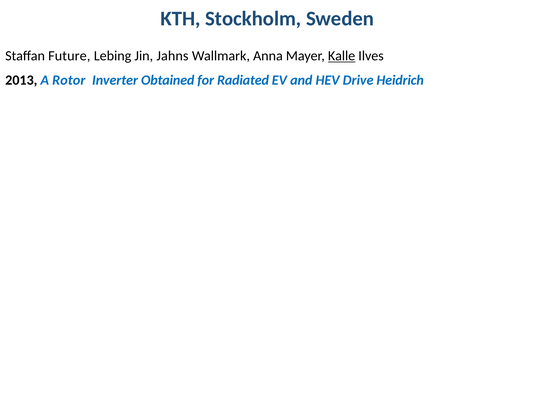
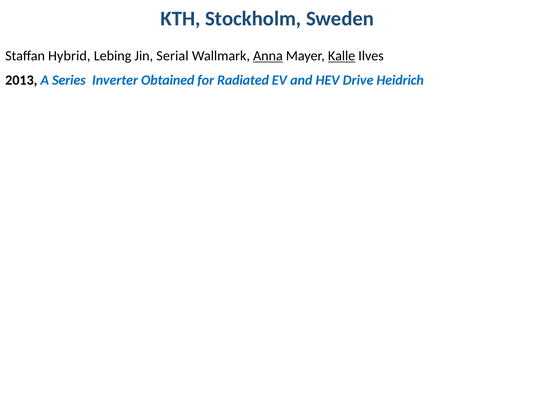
Future: Future -> Hybrid
Jahns: Jahns -> Serial
Anna underline: none -> present
Rotor: Rotor -> Series
